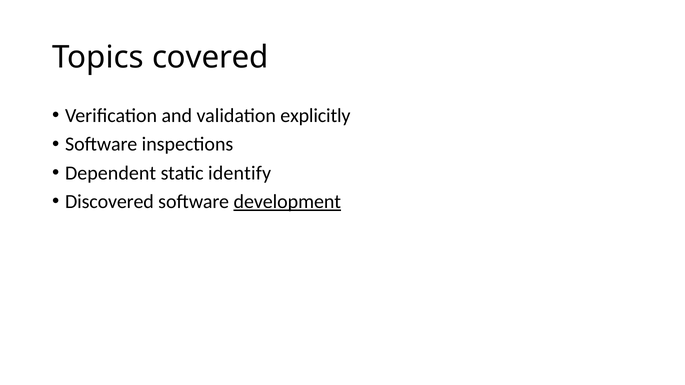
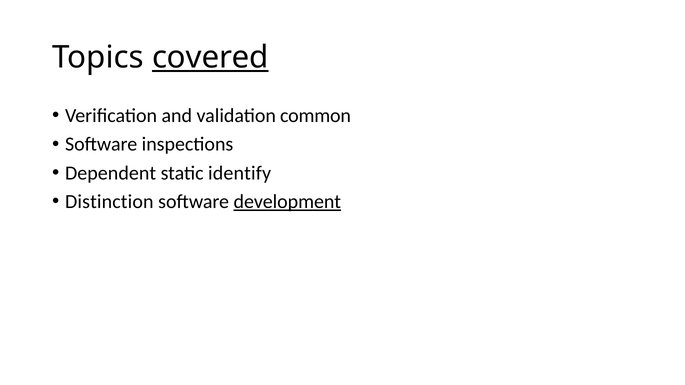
covered underline: none -> present
explicitly: explicitly -> common
Discovered: Discovered -> Distinction
